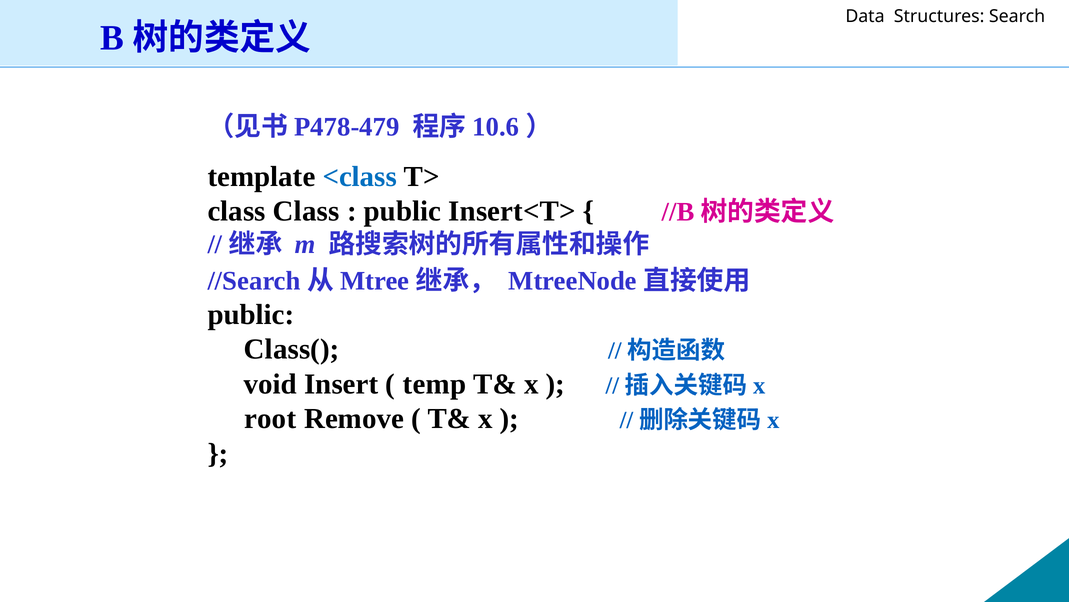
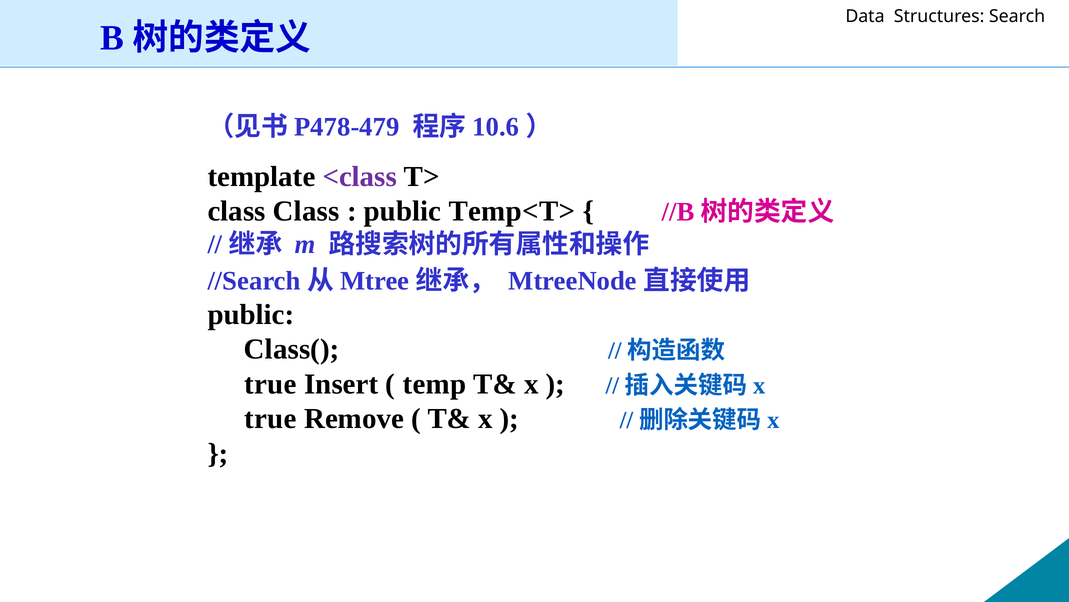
<class colour: blue -> purple
Insert<T>: Insert<T> -> Temp<T>
void at (270, 384): void -> true
root at (270, 418): root -> true
